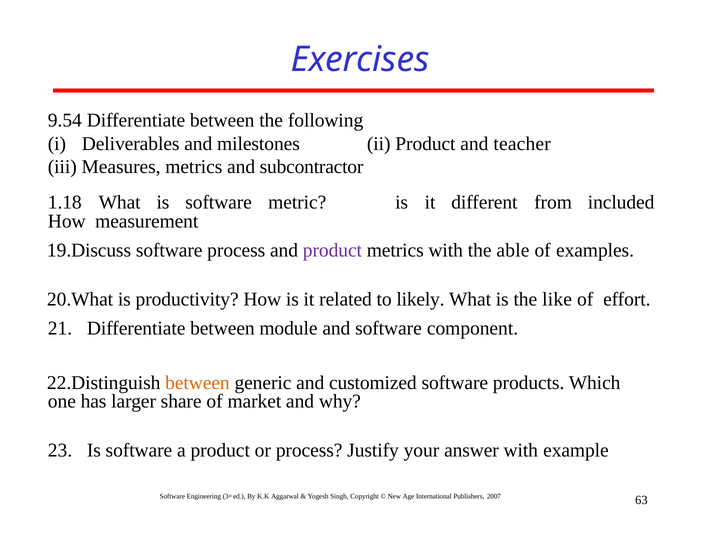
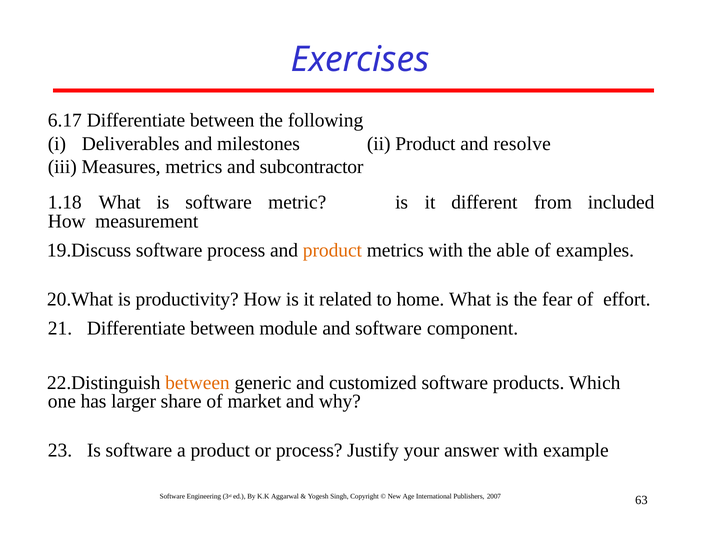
9.54: 9.54 -> 6.17
teacher: teacher -> resolve
product at (332, 250) colour: purple -> orange
likely: likely -> home
like: like -> fear
